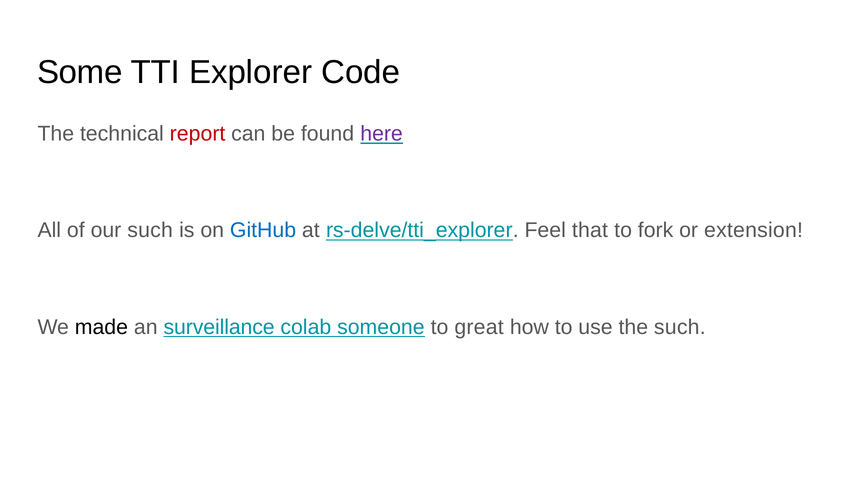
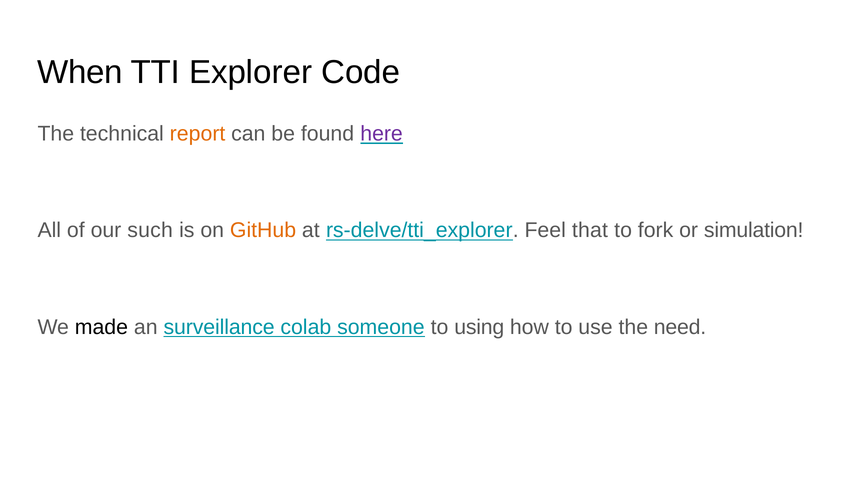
Some: Some -> When
report colour: red -> orange
GitHub colour: blue -> orange
extension: extension -> simulation
great: great -> using
the such: such -> need
